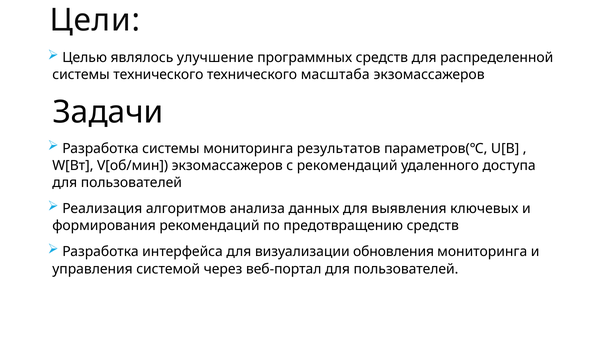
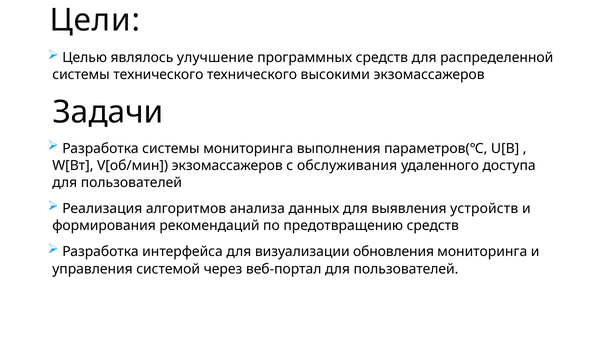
масштаба: масштаба -> высокими
результатов: результатов -> выполнения
с рекомендаций: рекомендаций -> обслуживания
ключевых: ключевых -> устройств
